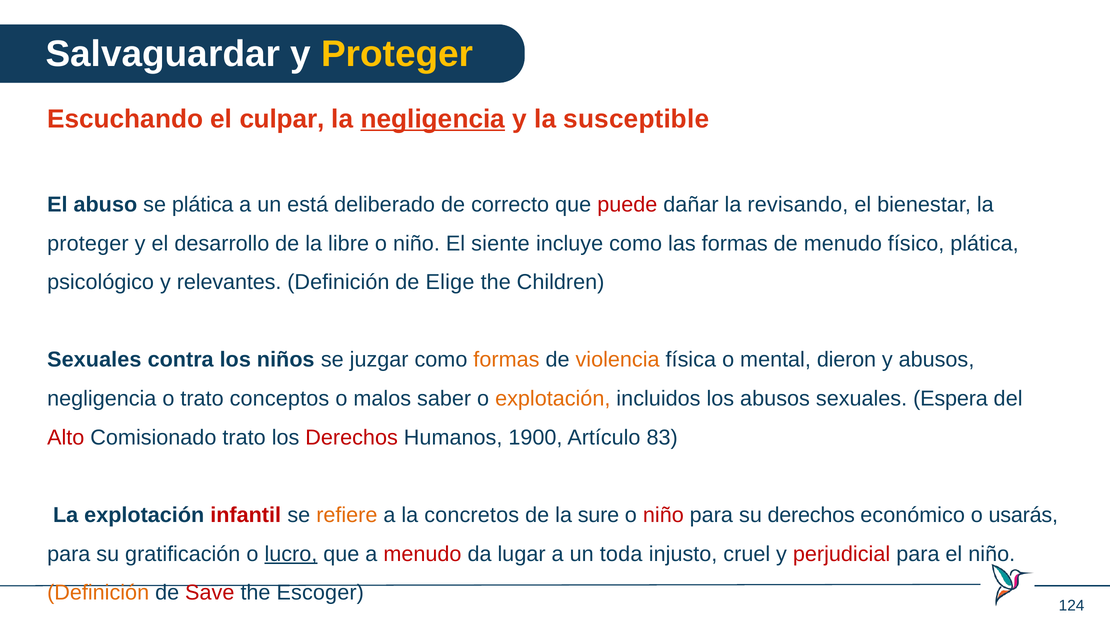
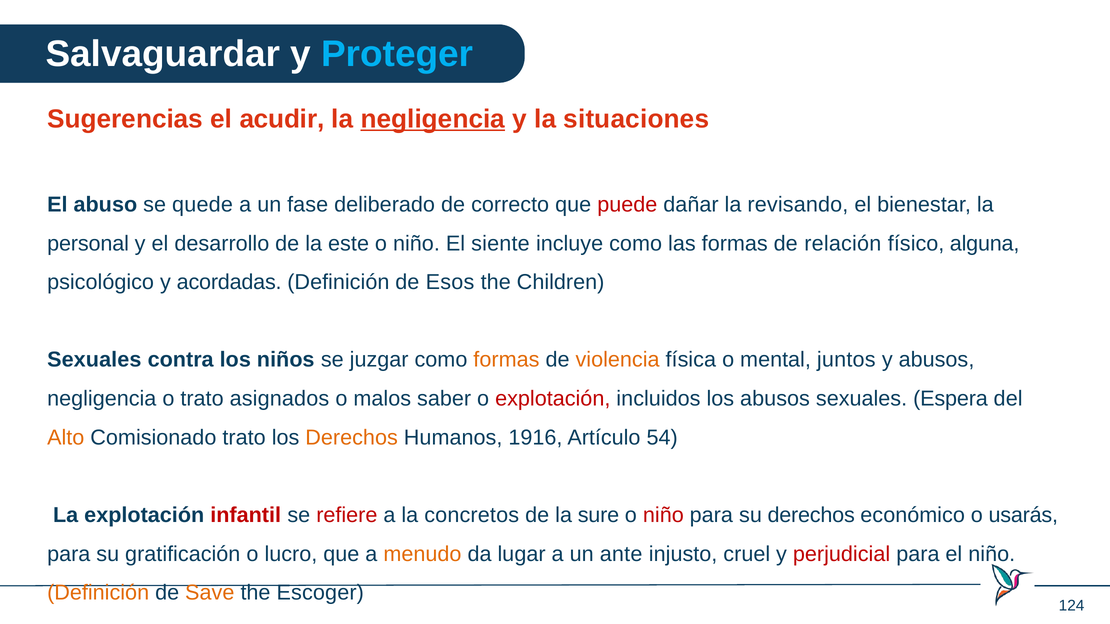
Proteger at (397, 54) colour: yellow -> light blue
Escuchando: Escuchando -> Sugerencias
culpar: culpar -> acudir
susceptible: susceptible -> situaciones
se plática: plática -> quede
está: está -> fase
proteger at (88, 244): proteger -> personal
libre: libre -> este
de menudo: menudo -> relación
físico plática: plática -> alguna
relevantes: relevantes -> acordadas
Elige: Elige -> Esos
dieron: dieron -> juntos
conceptos: conceptos -> asignados
explotación at (553, 399) colour: orange -> red
Alto colour: red -> orange
Derechos at (352, 438) colour: red -> orange
1900: 1900 -> 1916
83: 83 -> 54
refiere colour: orange -> red
lucro underline: present -> none
menudo at (422, 554) colour: red -> orange
toda: toda -> ante
Save colour: red -> orange
